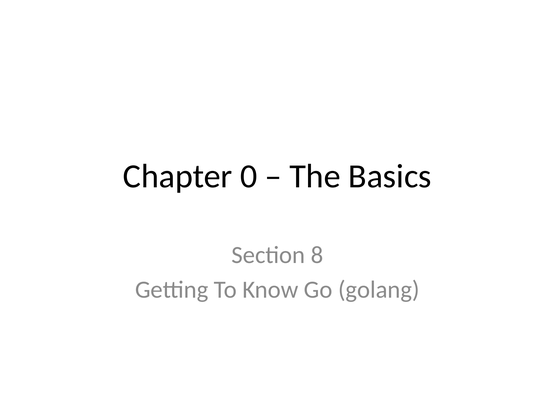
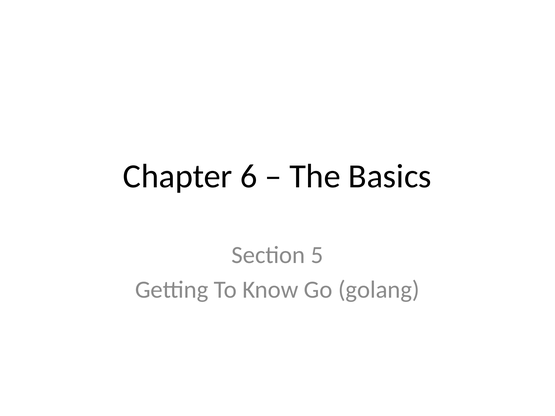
0: 0 -> 6
8: 8 -> 5
